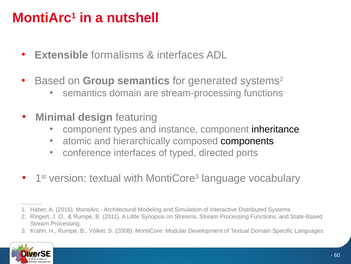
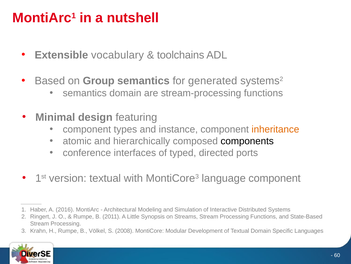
formalisms: formalisms -> vocabulary
interfaces at (181, 55): interfaces -> toolchains
inheritance colour: black -> orange
language vocabulary: vocabulary -> component
